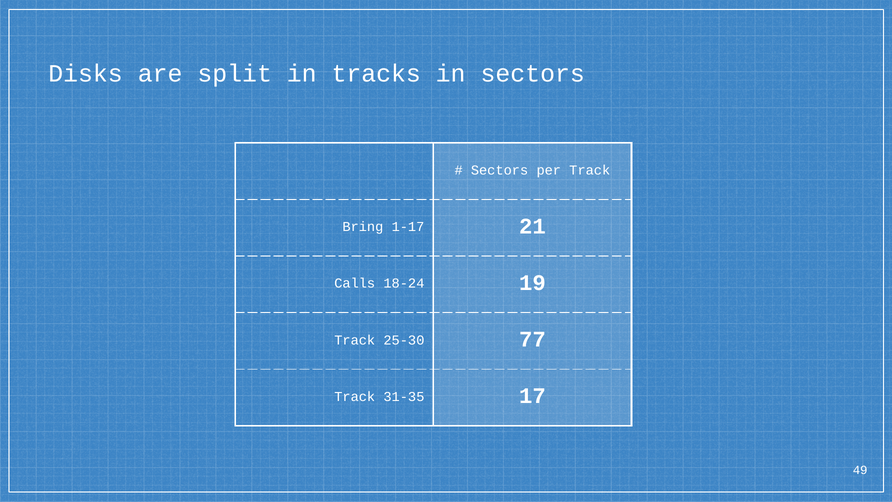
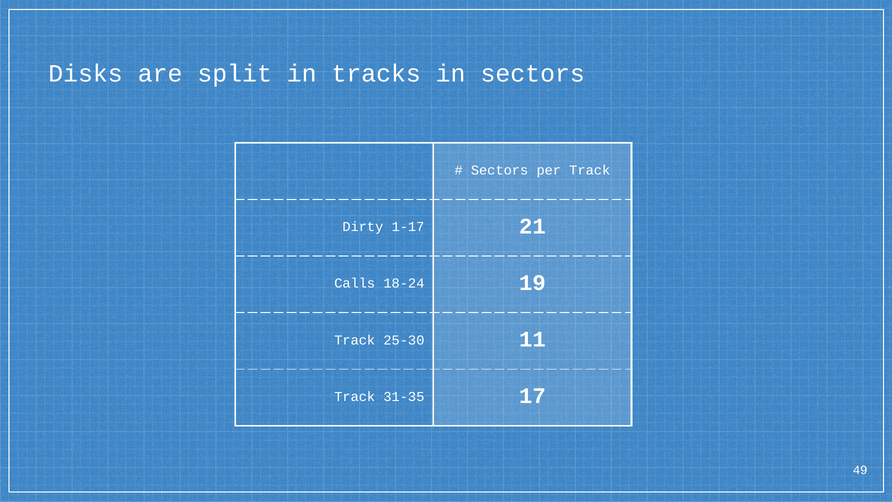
Bring: Bring -> Dirty
77: 77 -> 11
